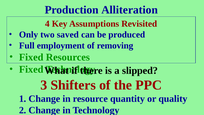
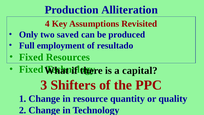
removing: removing -> resultado
slipped: slipped -> capital
